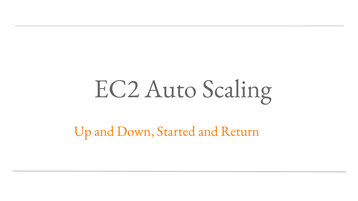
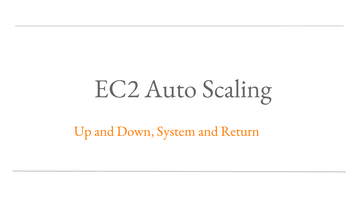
Started: Started -> System
